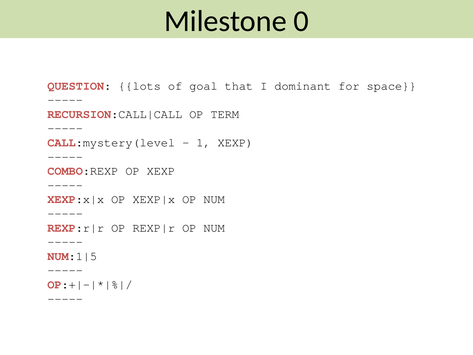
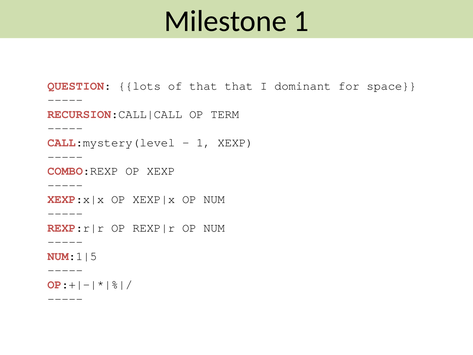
Milestone 0: 0 -> 1
of goal: goal -> that
